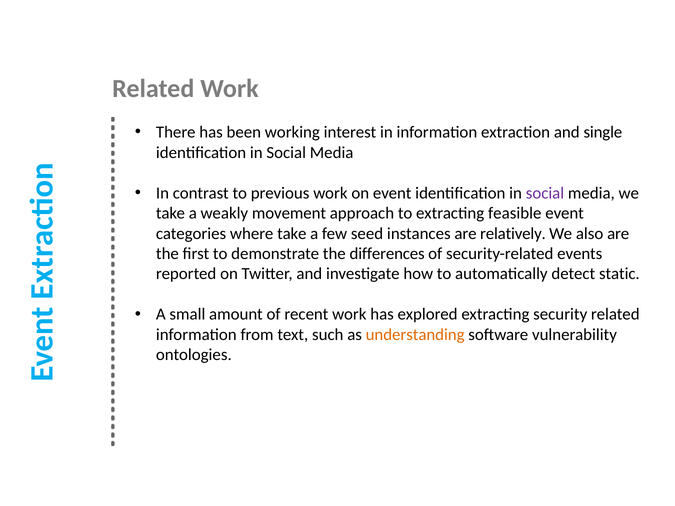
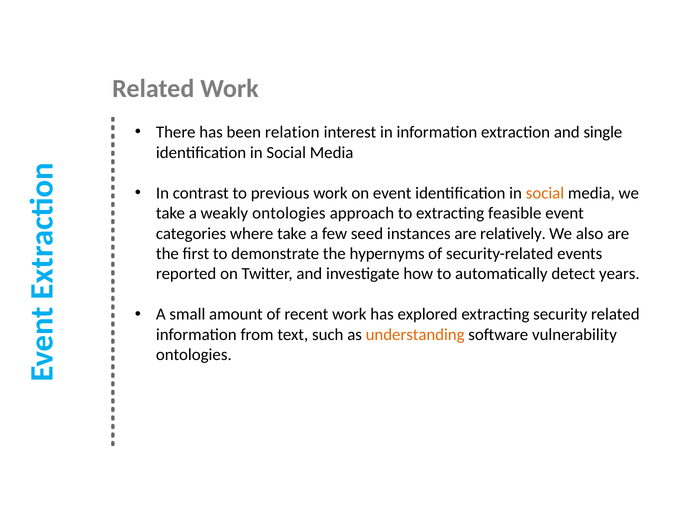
working: working -> relation
social at (545, 193) colour: purple -> orange
weakly movement: movement -> ontologies
differences: differences -> hypernyms
static: static -> years
